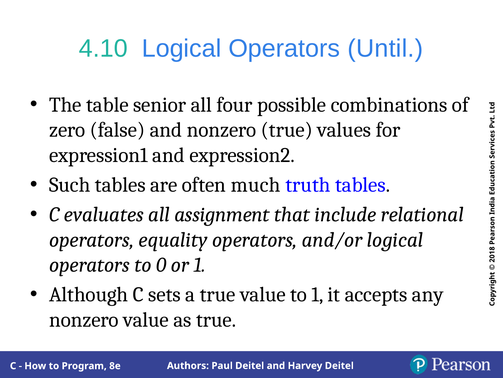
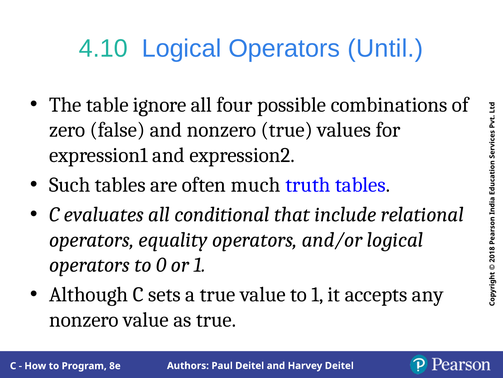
senior: senior -> ignore
assignment: assignment -> conditional
